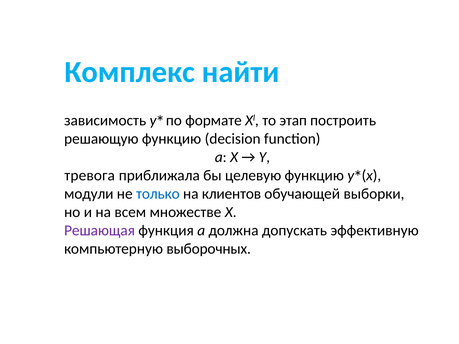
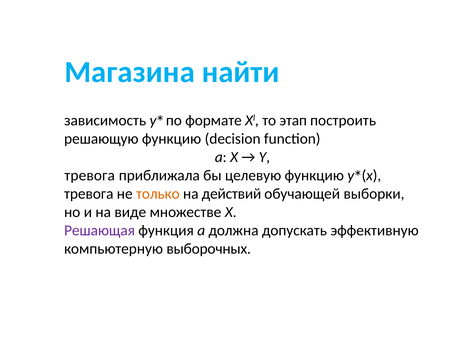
Комплекс: Комплекс -> Магазина
модули at (89, 194): модули -> тревога
только colour: blue -> orange
клиентов: клиентов -> действий
всем: всем -> виде
